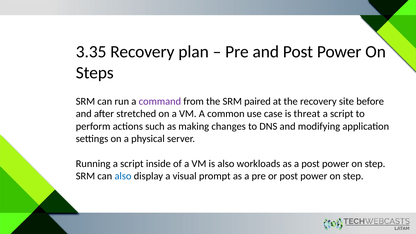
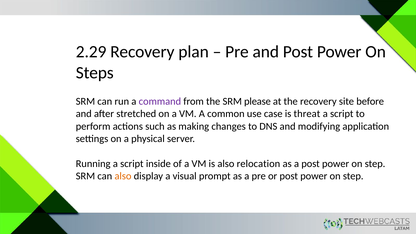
3.35: 3.35 -> 2.29
paired: paired -> please
workloads: workloads -> relocation
also at (123, 176) colour: blue -> orange
